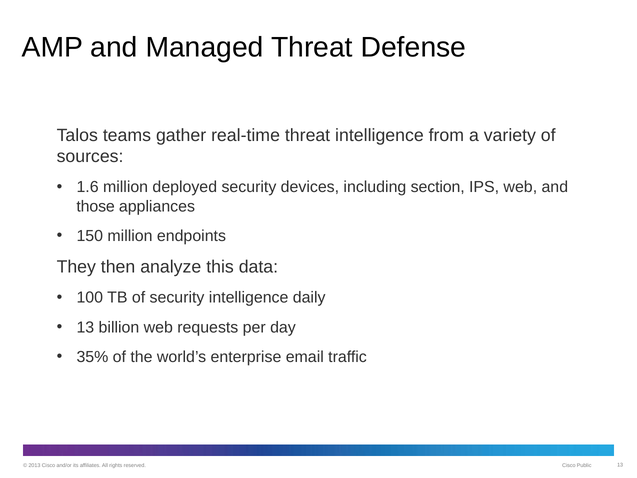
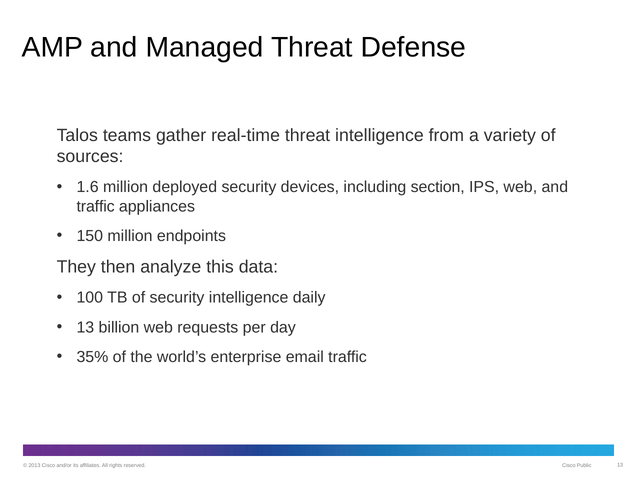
those at (96, 206): those -> traffic
